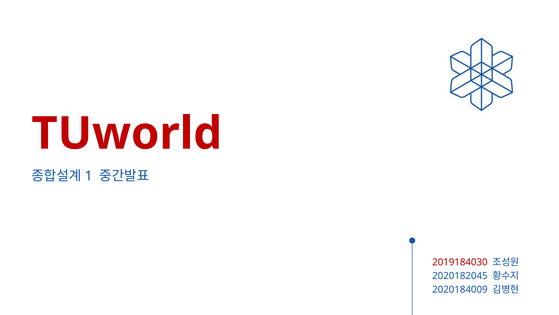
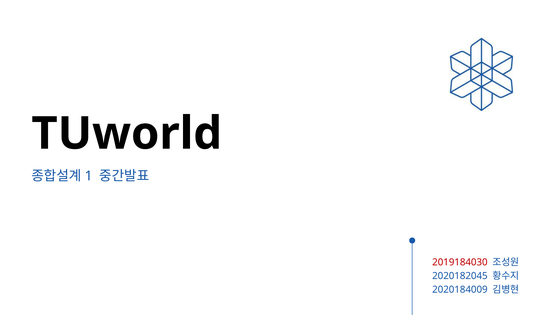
TUworld colour: red -> black
